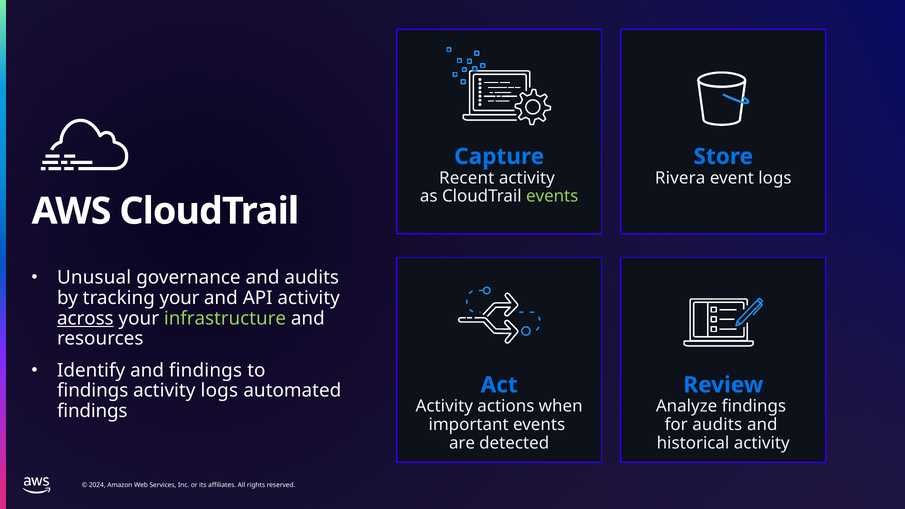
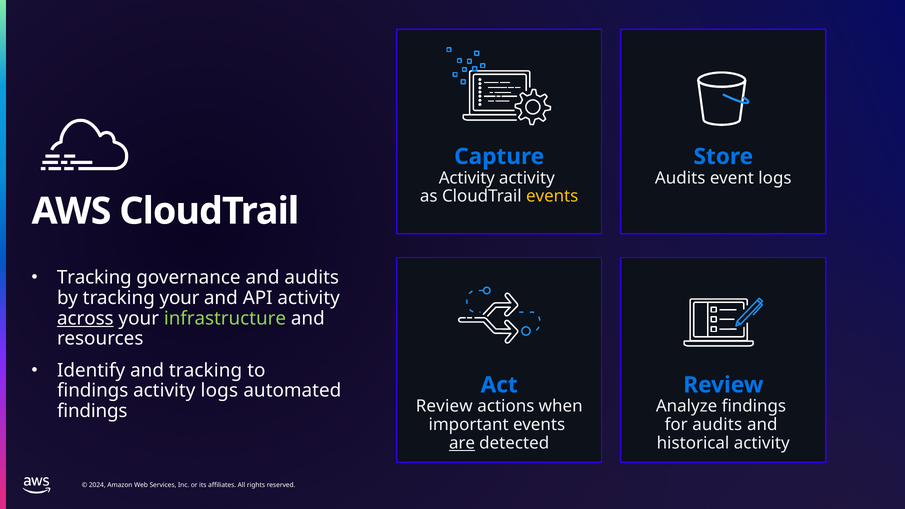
Recent at (467, 178): Recent -> Activity
Rivera at (680, 178): Rivera -> Audits
events at (552, 196) colour: light green -> yellow
Unusual at (94, 278): Unusual -> Tracking
and findings: findings -> tracking
Activity at (444, 406): Activity -> Review
are underline: none -> present
